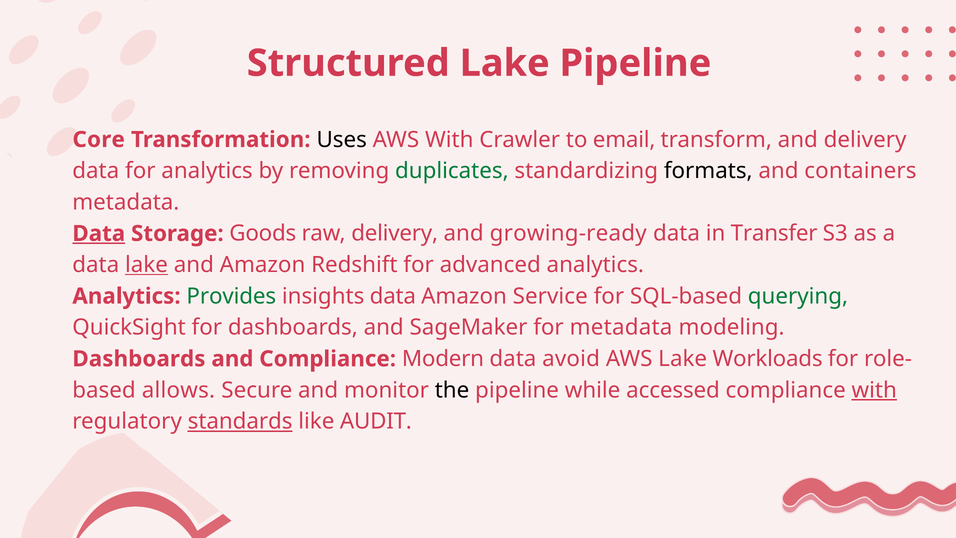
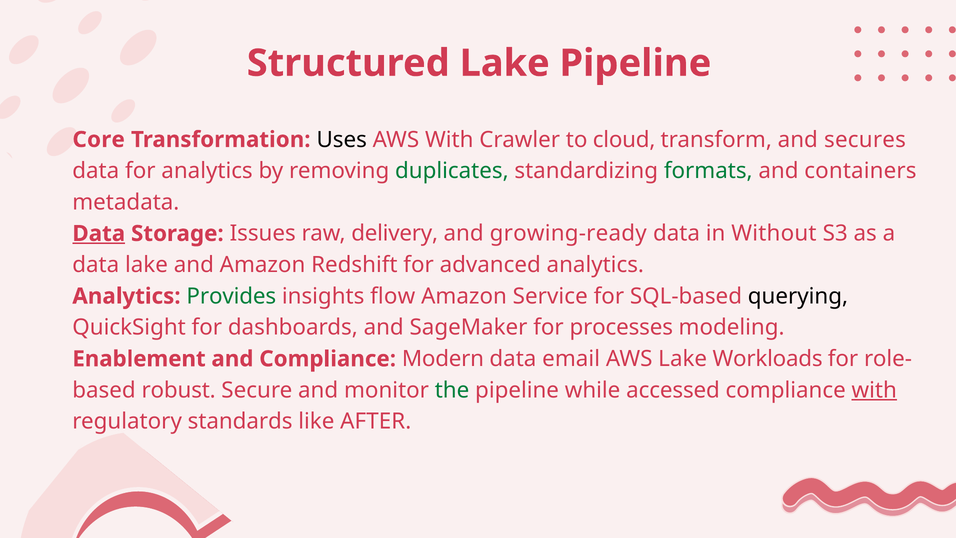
email: email -> cloud
and delivery: delivery -> secures
formats colour: black -> green
Goods: Goods -> Issues
Transfer: Transfer -> Without
lake at (146, 265) underline: present -> none
insights data: data -> flow
querying colour: green -> black
for metadata: metadata -> processes
Dashboards at (139, 359): Dashboards -> Enablement
avoid: avoid -> email
allows: allows -> robust
the colour: black -> green
standards underline: present -> none
AUDIT: AUDIT -> AFTER
